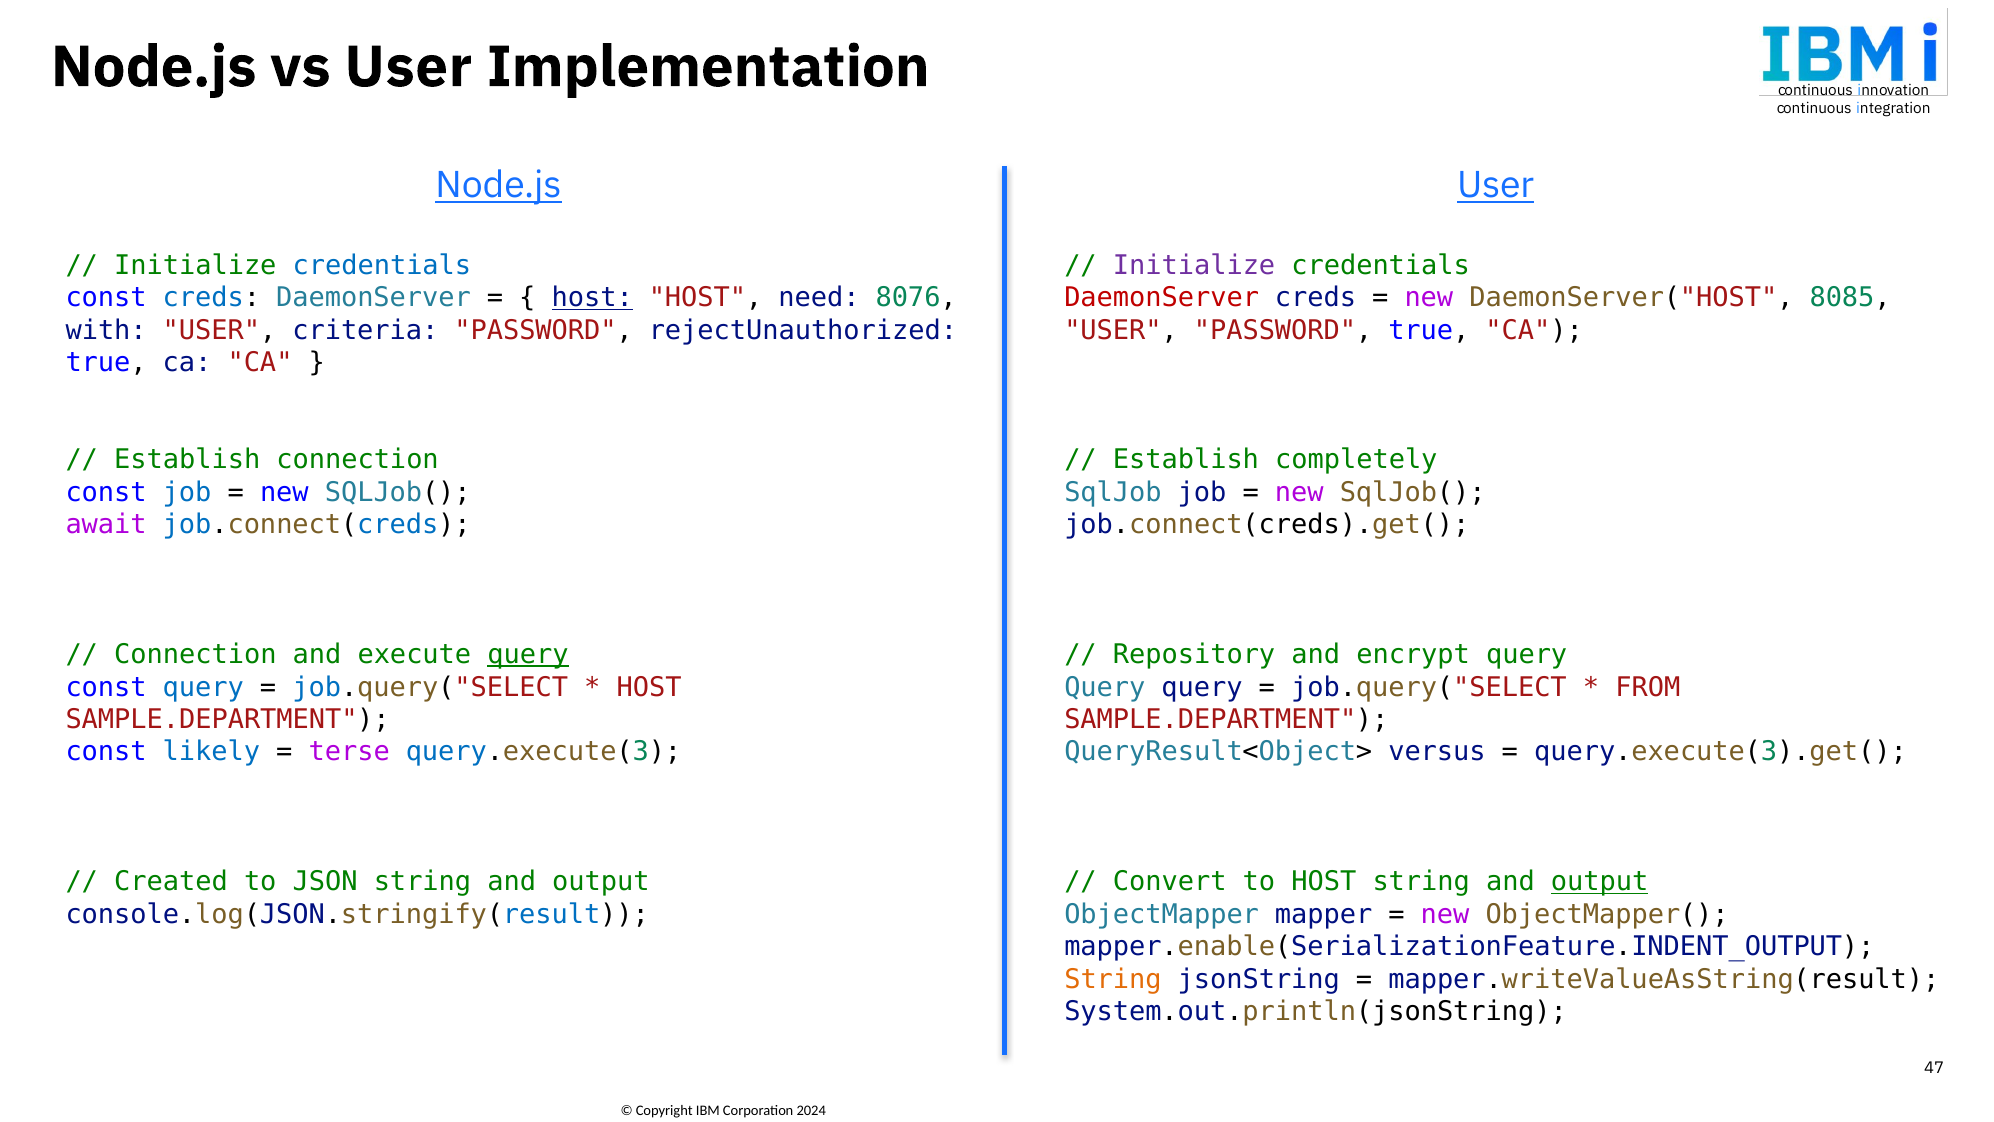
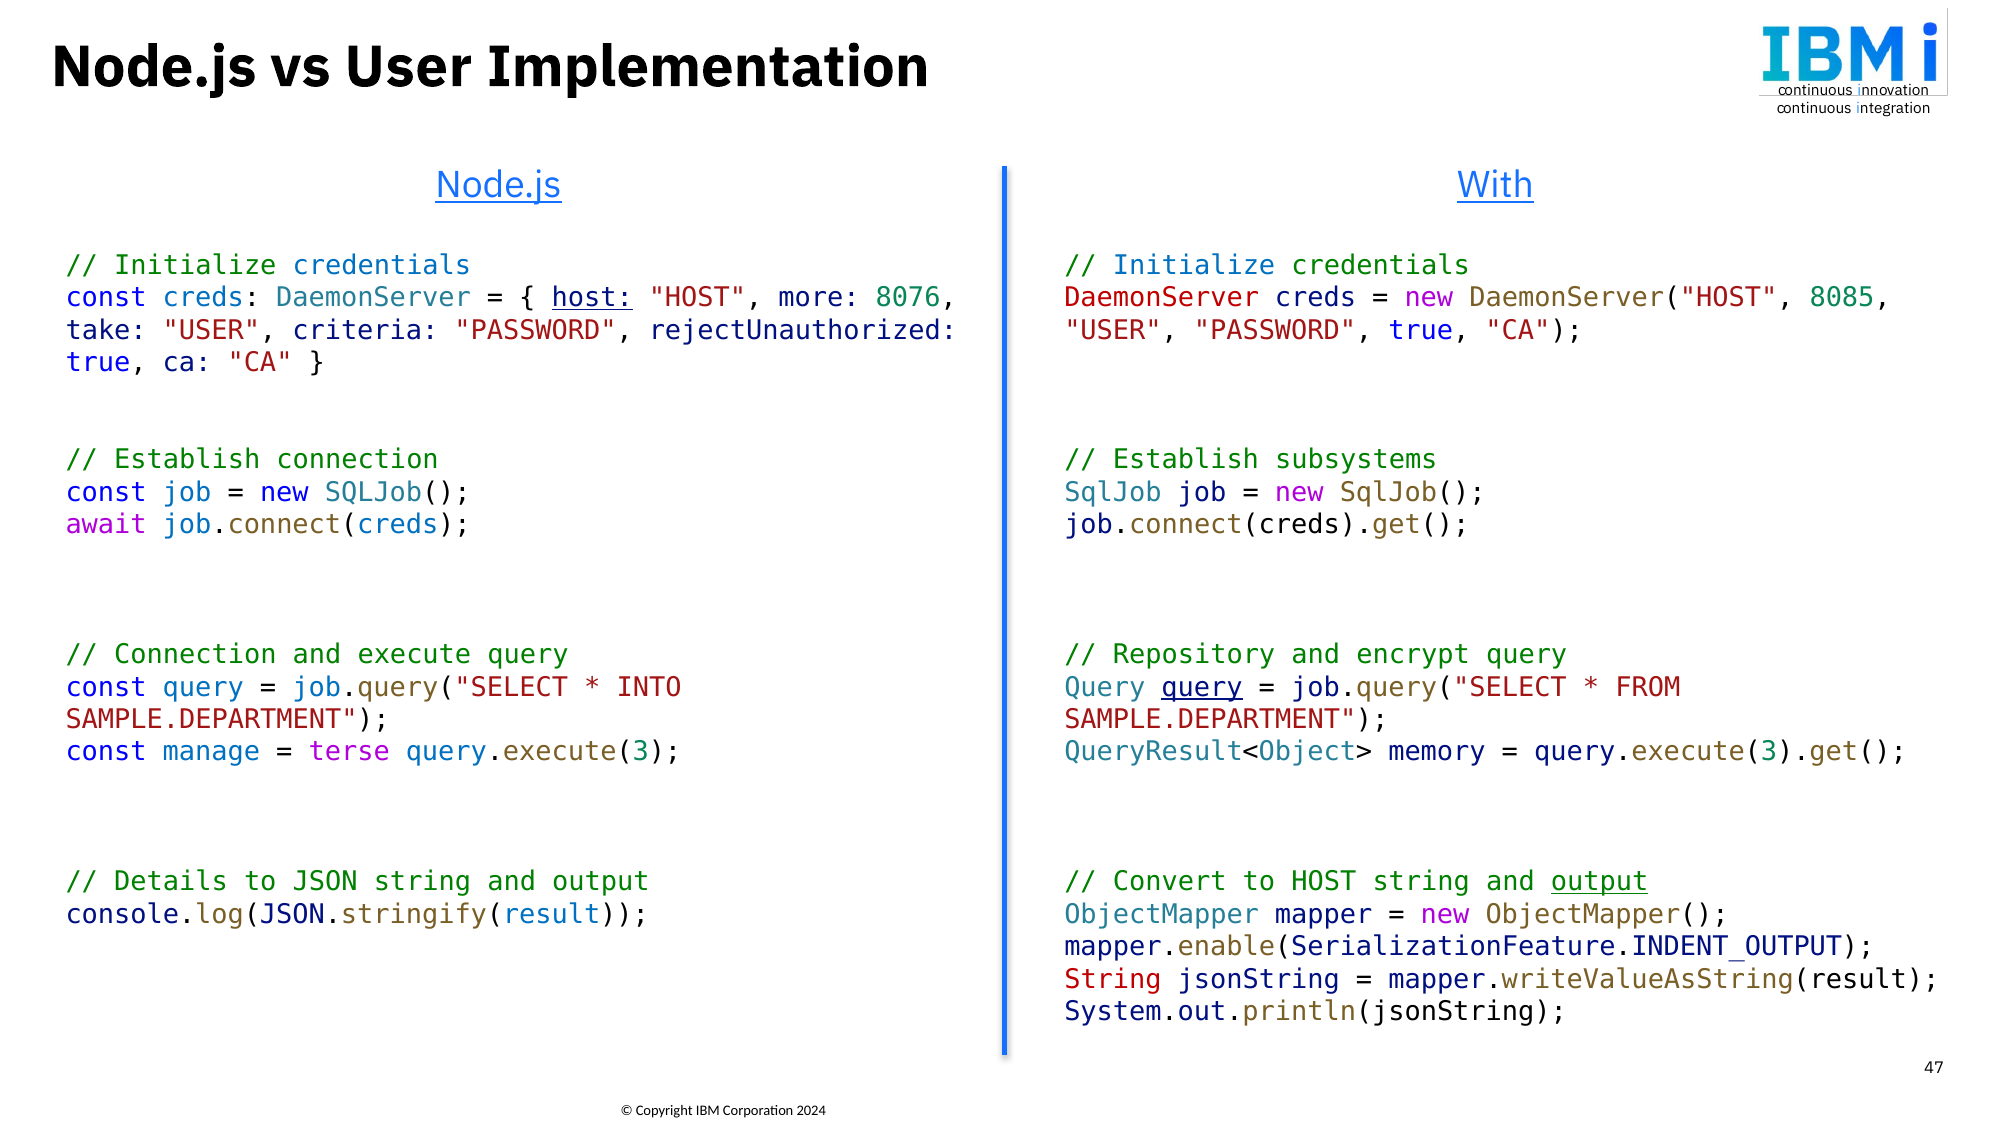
Node.js User: User -> With
Initialize at (1194, 265) colour: purple -> blue
need: need -> more
with: with -> take
completely: completely -> subsystems
query at (528, 654) underline: present -> none
HOST at (649, 687): HOST -> INTO
query at (1202, 687) underline: none -> present
likely: likely -> manage
versus: versus -> memory
Created: Created -> Details
String at (1113, 979) colour: orange -> red
